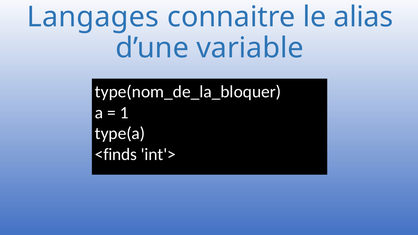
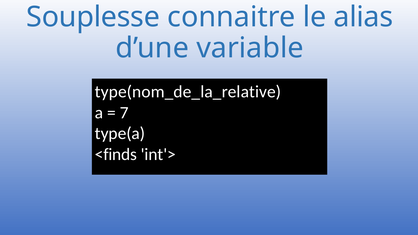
Langages: Langages -> Souplesse
type(nom_de_la_bloquer: type(nom_de_la_bloquer -> type(nom_de_la_relative
1: 1 -> 7
